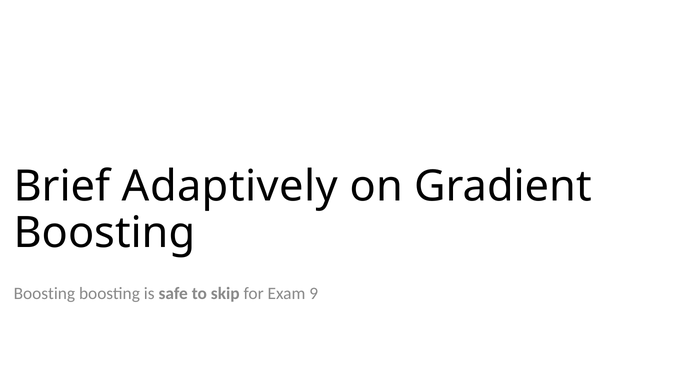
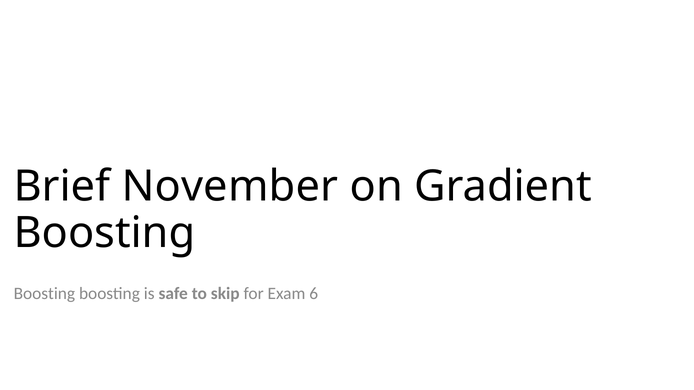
Adaptively: Adaptively -> November
9: 9 -> 6
